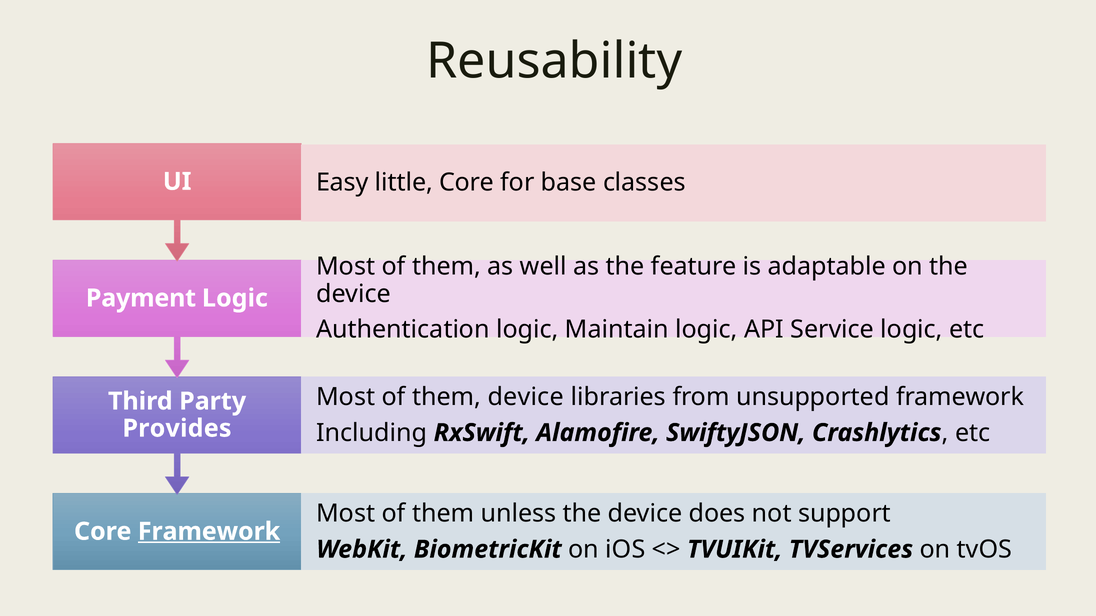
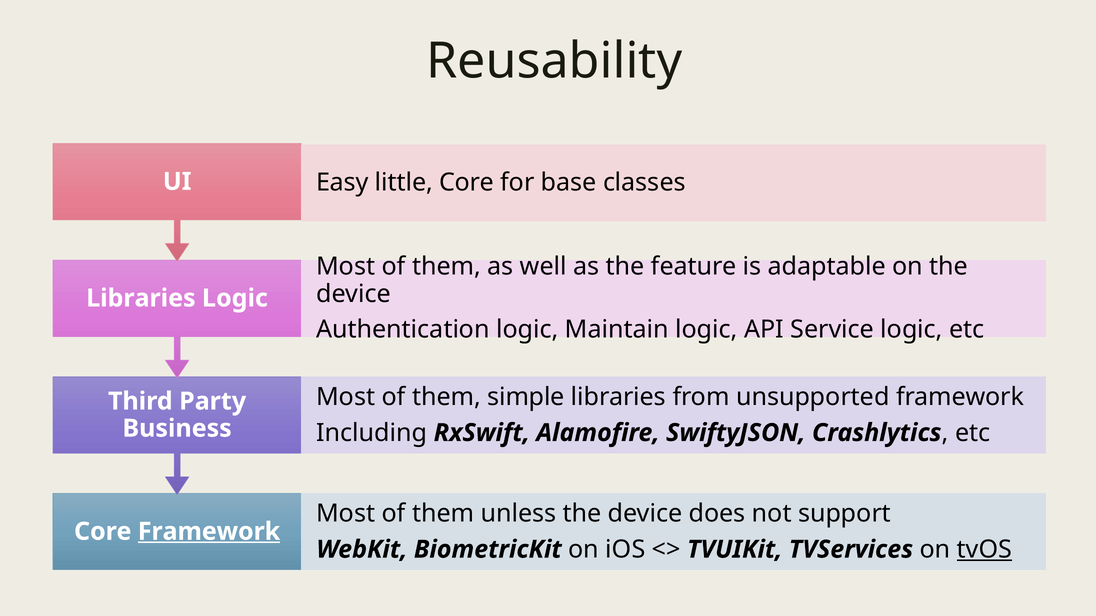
Payment at (141, 298): Payment -> Libraries
them device: device -> simple
Provides: Provides -> Business
tvOS underline: none -> present
